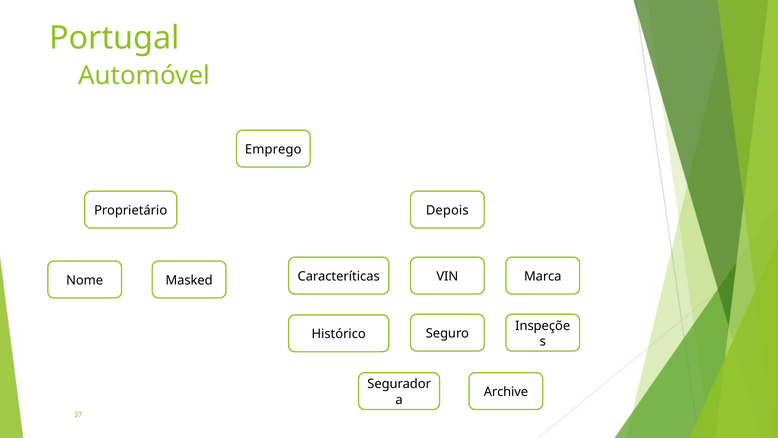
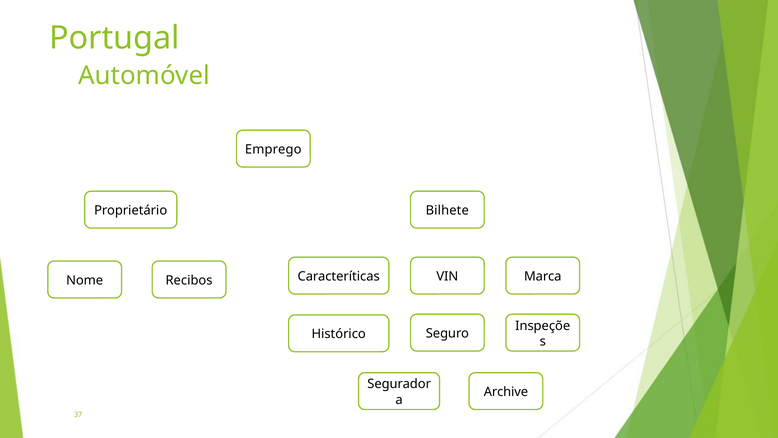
Depois: Depois -> Bilhete
Masked: Masked -> Recibos
